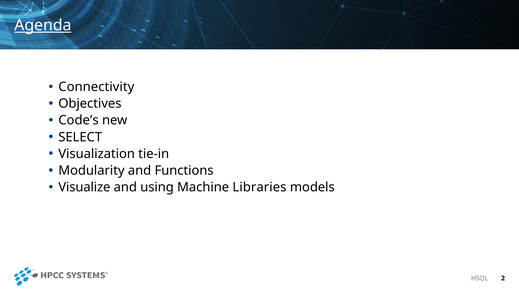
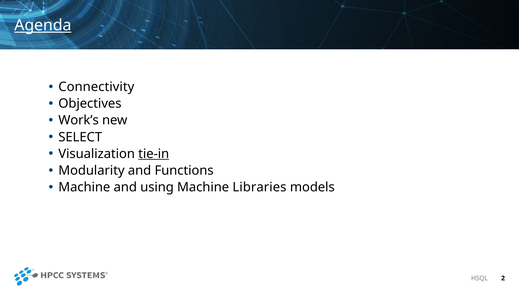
Code’s: Code’s -> Work’s
tie-in underline: none -> present
Visualize at (84, 187): Visualize -> Machine
